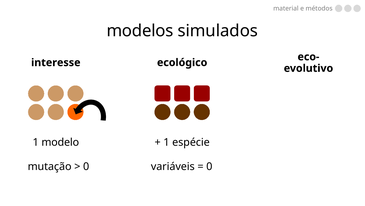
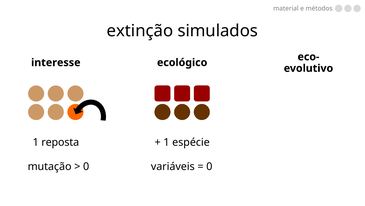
modelos: modelos -> extinção
modelo: modelo -> reposta
